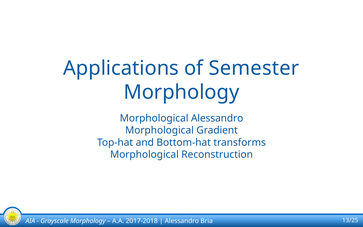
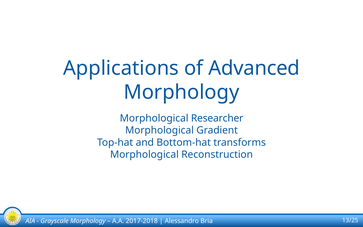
Semester: Semester -> Advanced
Morphological Alessandro: Alessandro -> Researcher
